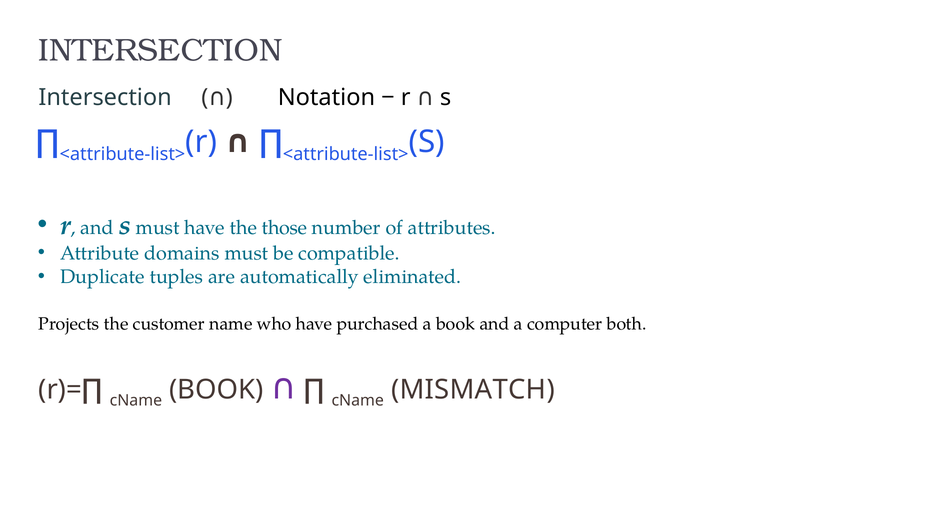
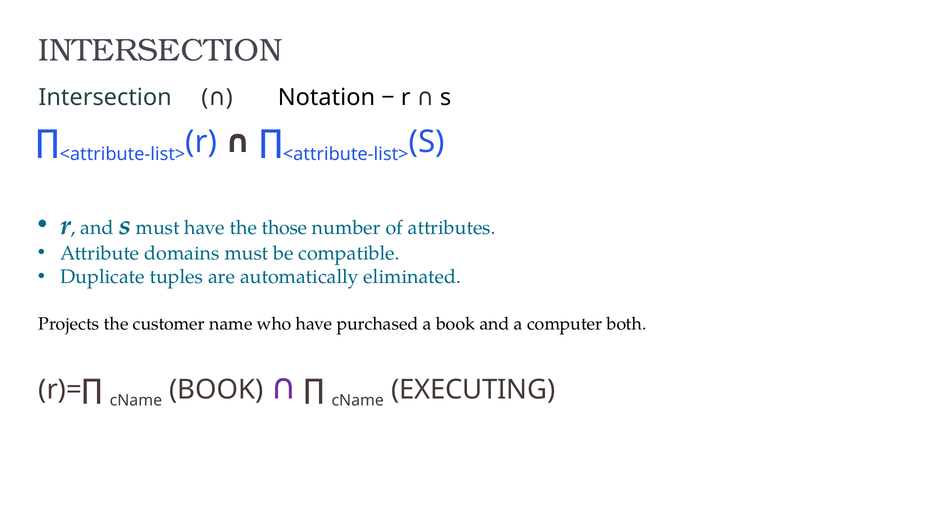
MISMATCH: MISMATCH -> EXECUTING
